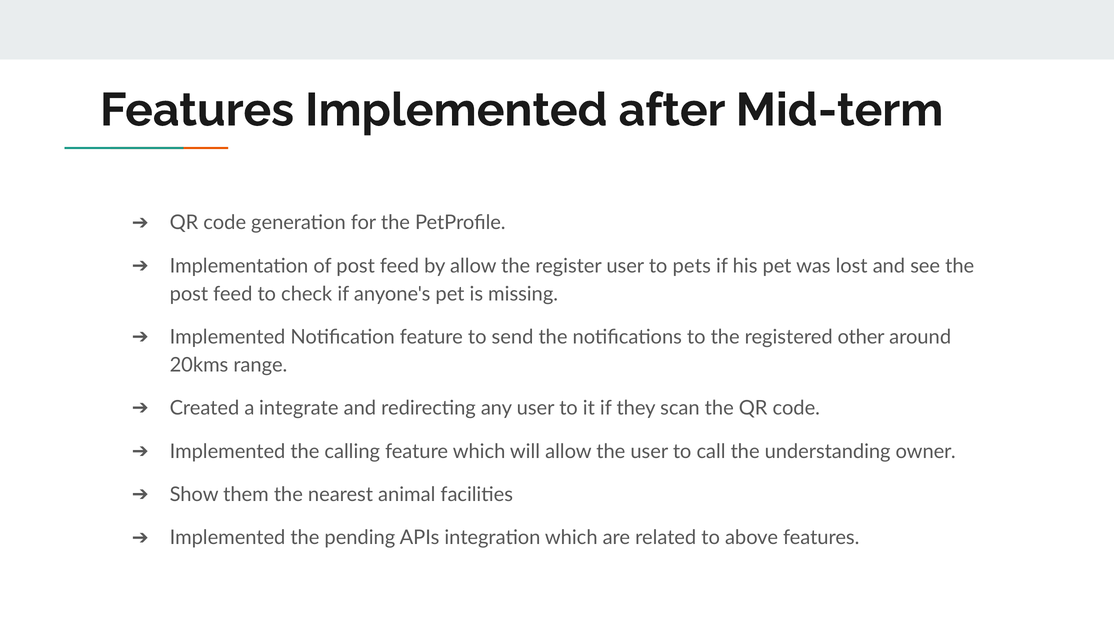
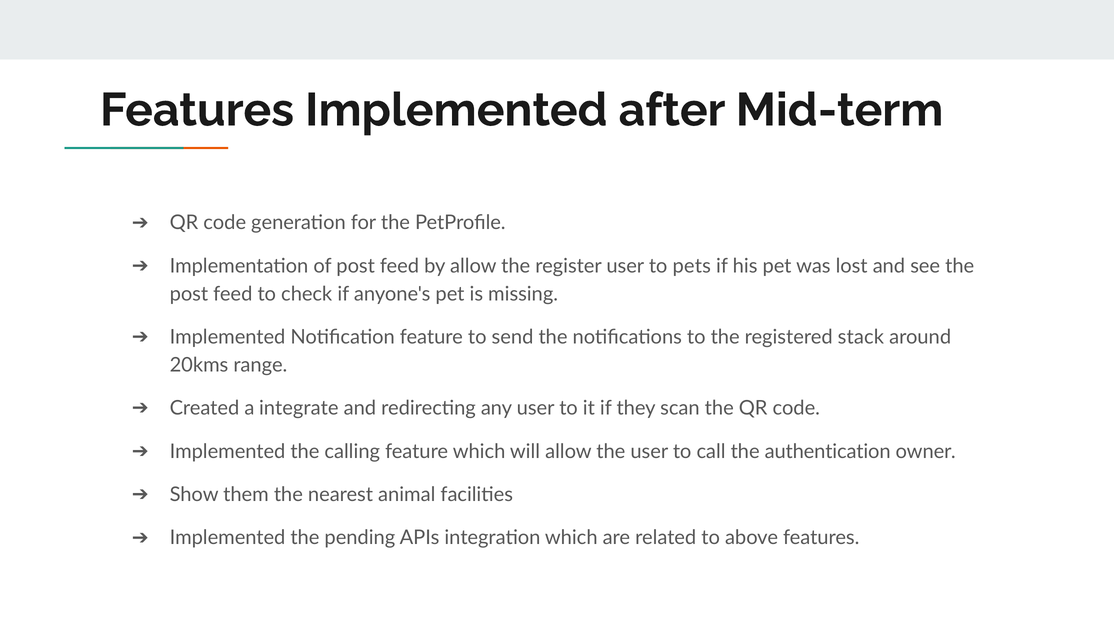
other: other -> stack
understanding: understanding -> authentication
